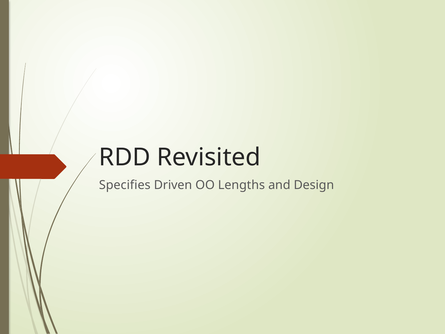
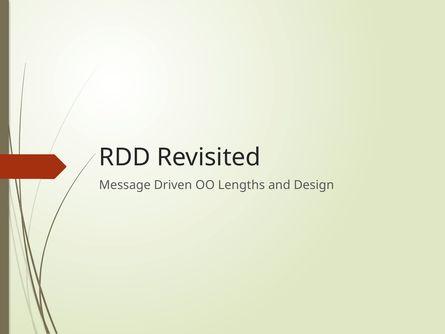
Specifies: Specifies -> Message
